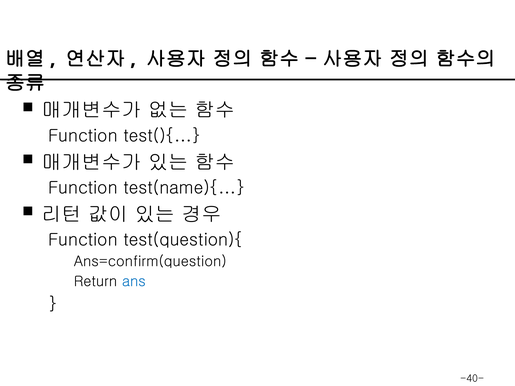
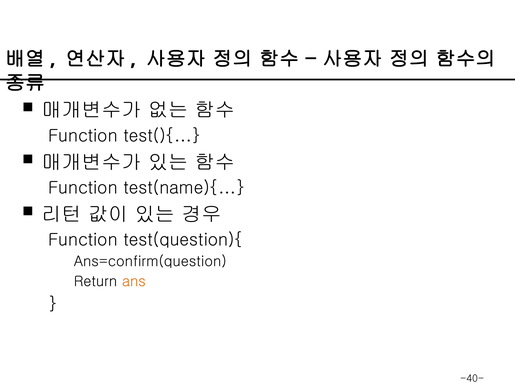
ans colour: blue -> orange
